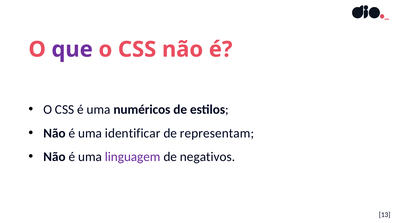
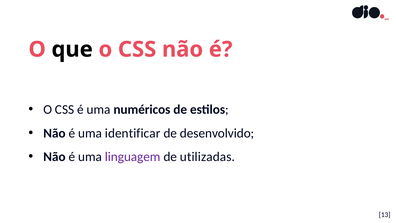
que colour: purple -> black
representam: representam -> desenvolvido
negativos: negativos -> utilizadas
